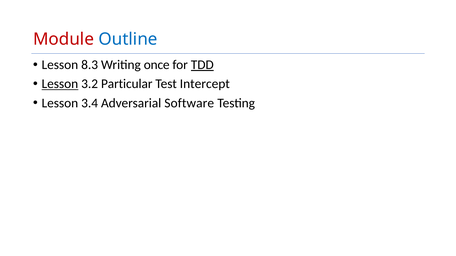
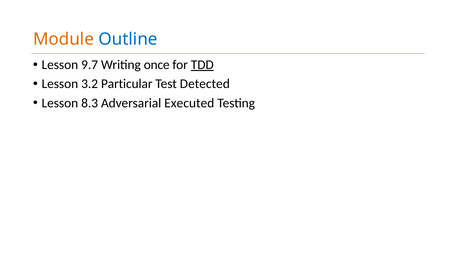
Module colour: red -> orange
8.3: 8.3 -> 9.7
Lesson at (60, 84) underline: present -> none
Intercept: Intercept -> Detected
3.4: 3.4 -> 8.3
Software: Software -> Executed
